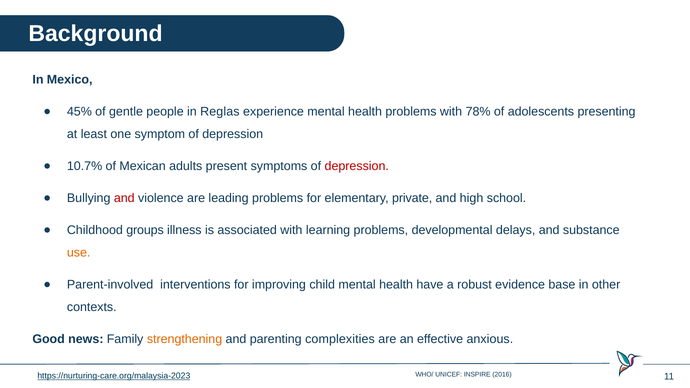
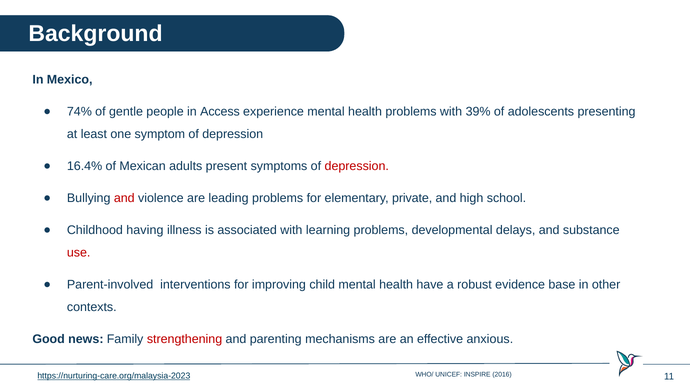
45%: 45% -> 74%
Reglas: Reglas -> Access
78%: 78% -> 39%
10.7%: 10.7% -> 16.4%
groups: groups -> having
use colour: orange -> red
strengthening colour: orange -> red
complexities: complexities -> mechanisms
